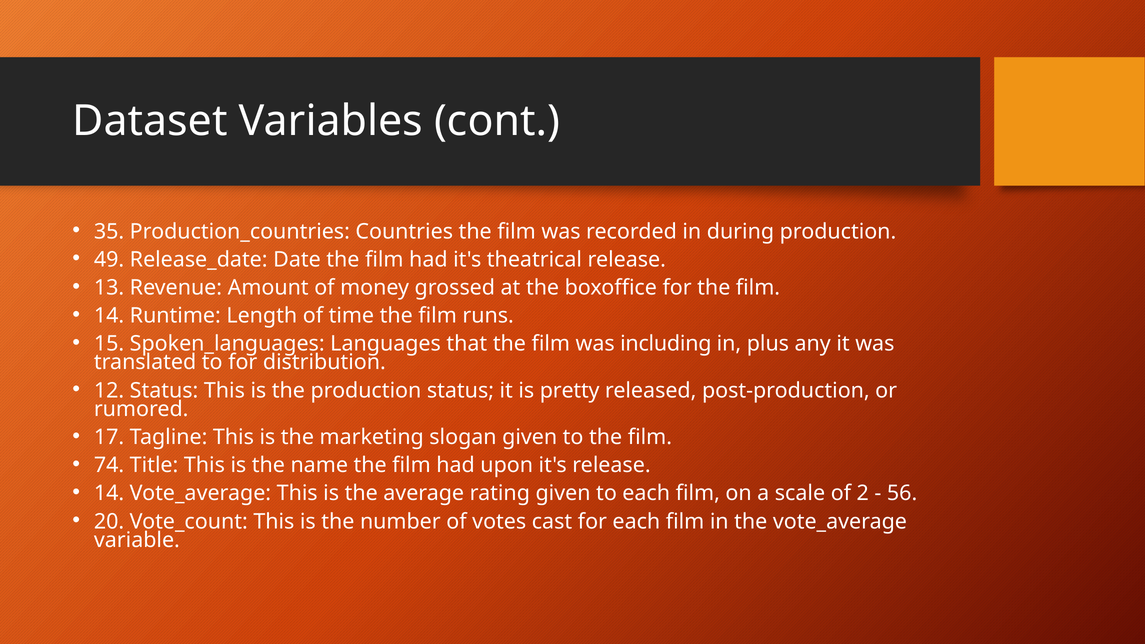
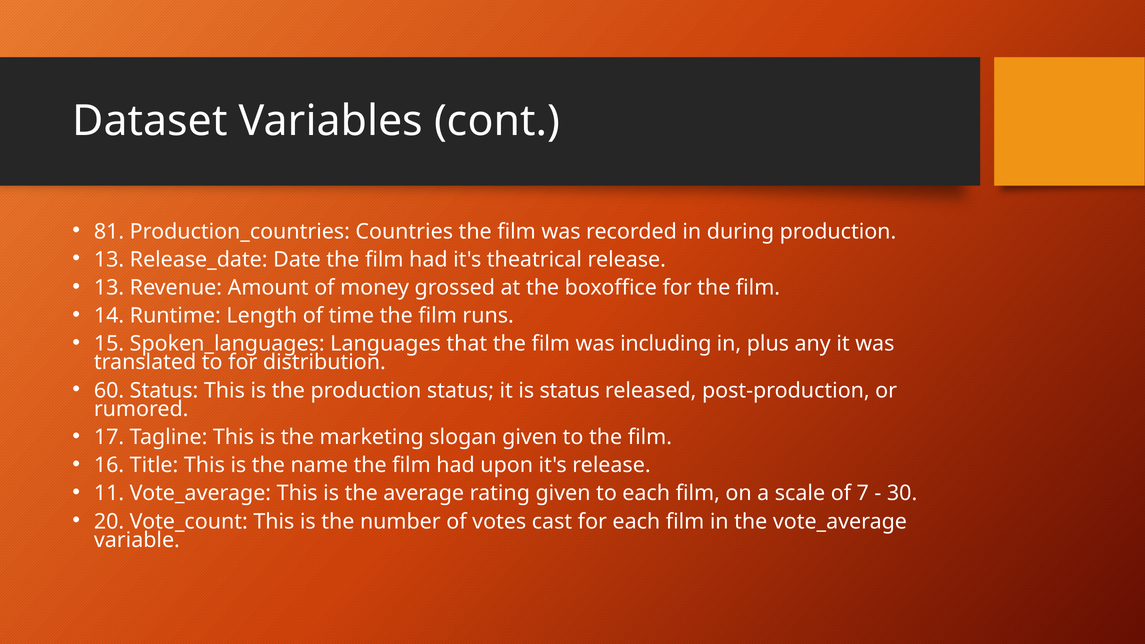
35: 35 -> 81
49 at (109, 260): 49 -> 13
12: 12 -> 60
is pretty: pretty -> status
74: 74 -> 16
14 at (109, 493): 14 -> 11
2: 2 -> 7
56: 56 -> 30
